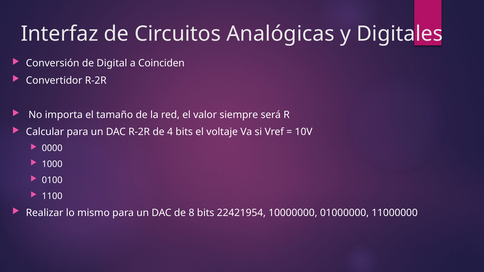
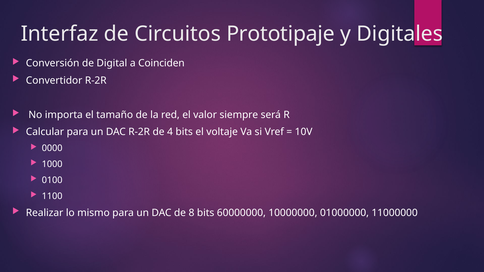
Analógicas: Analógicas -> Prototipaje
22421954: 22421954 -> 60000000
